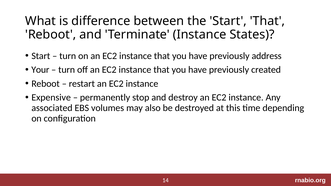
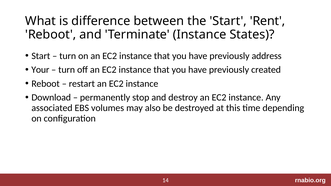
Start That: That -> Rent
Expensive: Expensive -> Download
